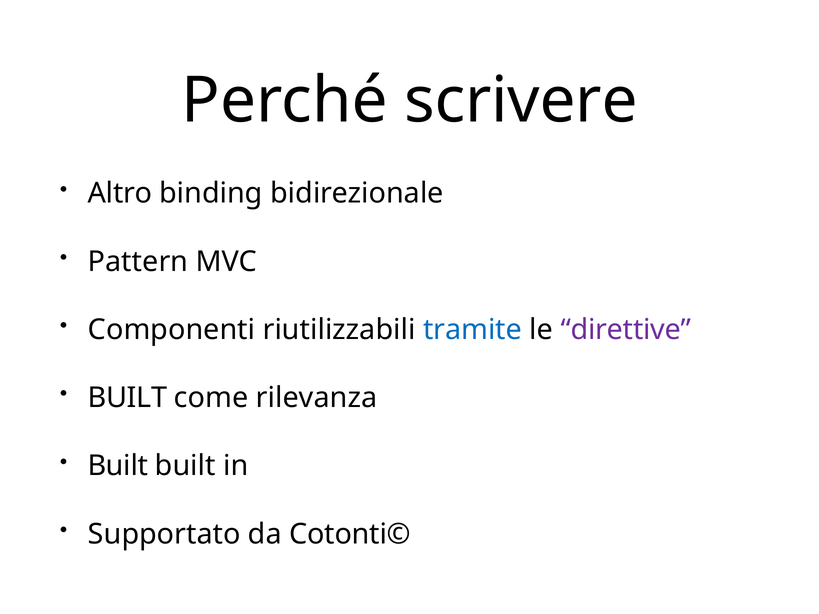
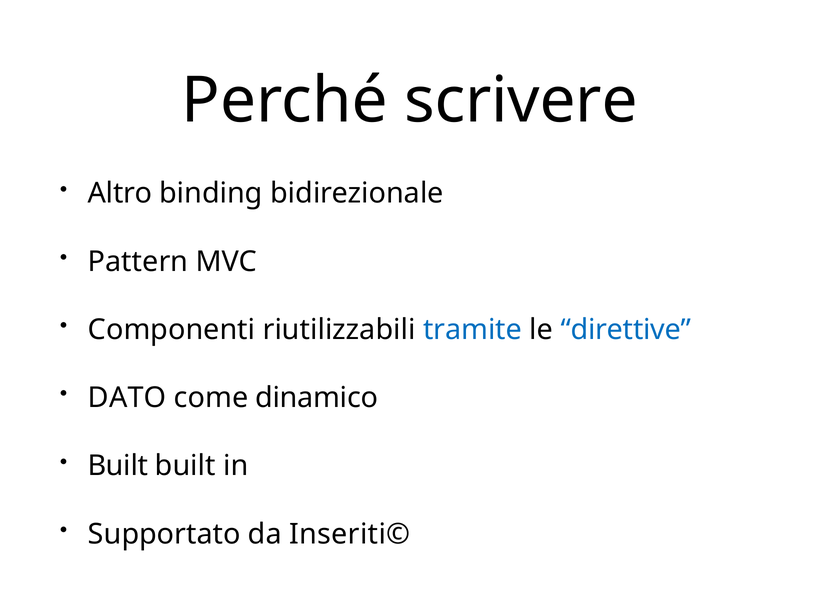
direttive colour: purple -> blue
BUILT at (127, 398): BUILT -> DATO
rilevanza: rilevanza -> dinamico
Cotonti©: Cotonti© -> Inseriti©
